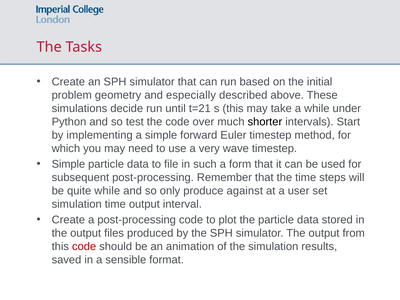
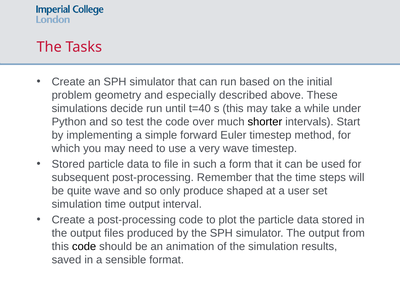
t=21: t=21 -> t=40
Simple at (68, 164): Simple -> Stored
quite while: while -> wave
against: against -> shaped
code at (84, 246) colour: red -> black
